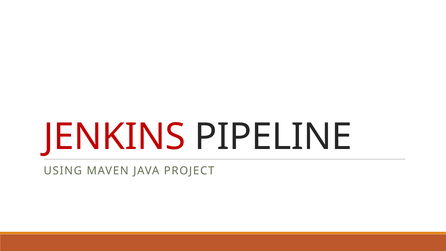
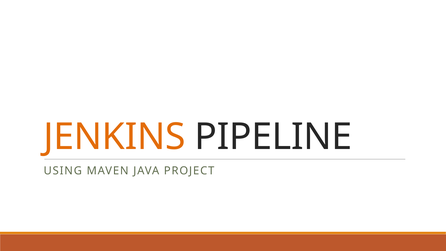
JENKINS colour: red -> orange
